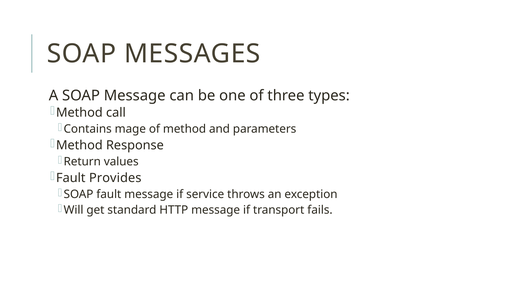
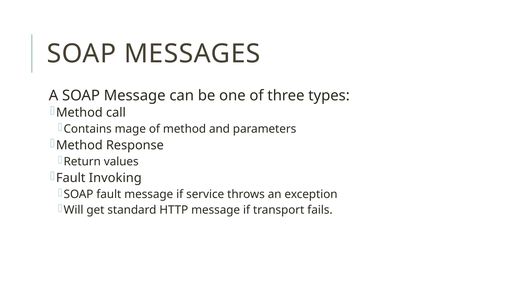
Provides: Provides -> Invoking
